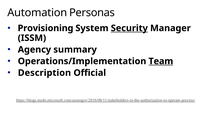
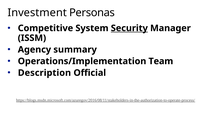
Automation: Automation -> Investment
Provisioning: Provisioning -> Competitive
Team underline: present -> none
